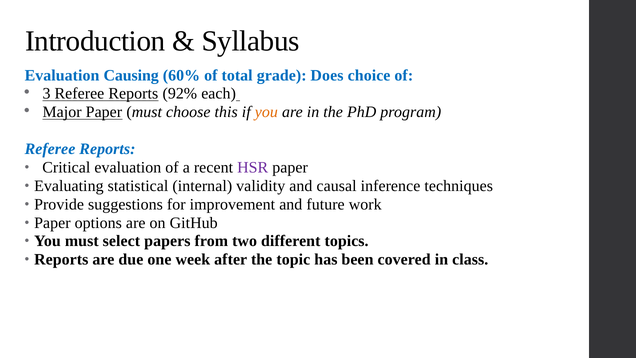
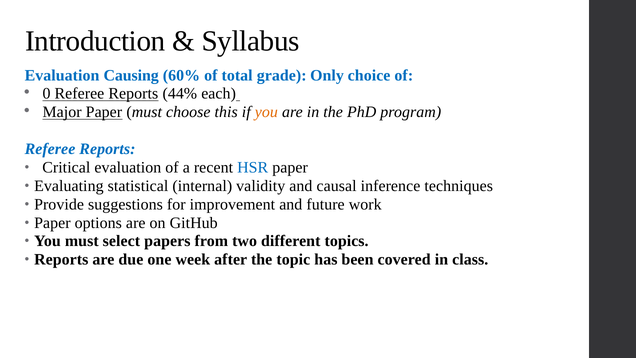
Does: Does -> Only
3: 3 -> 0
92%: 92% -> 44%
HSR colour: purple -> blue
